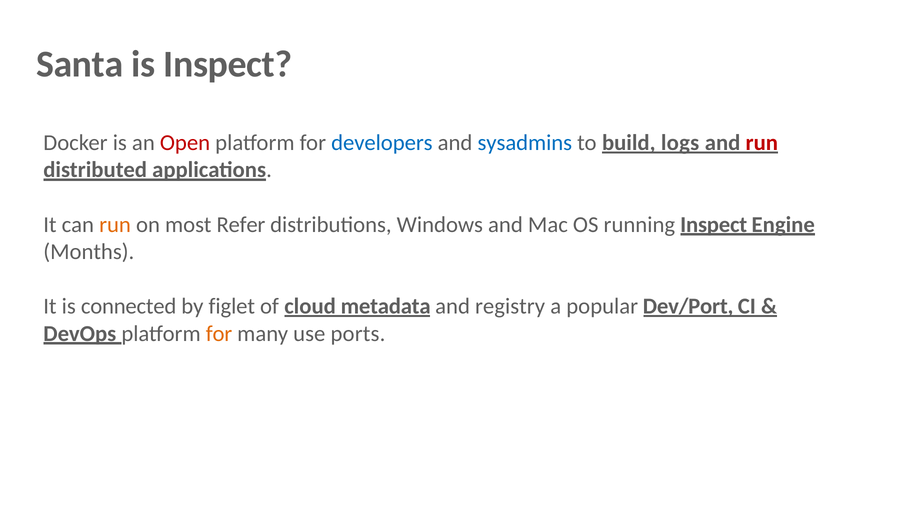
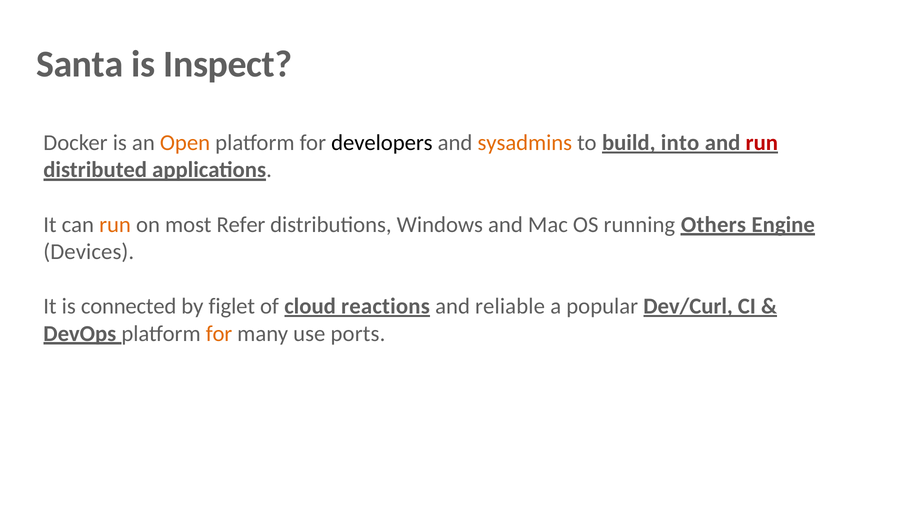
Open colour: red -> orange
developers colour: blue -> black
sysadmins colour: blue -> orange
logs: logs -> into
running Inspect: Inspect -> Others
Months: Months -> Devices
metadata: metadata -> reactions
registry: registry -> reliable
Dev/Port: Dev/Port -> Dev/Curl
